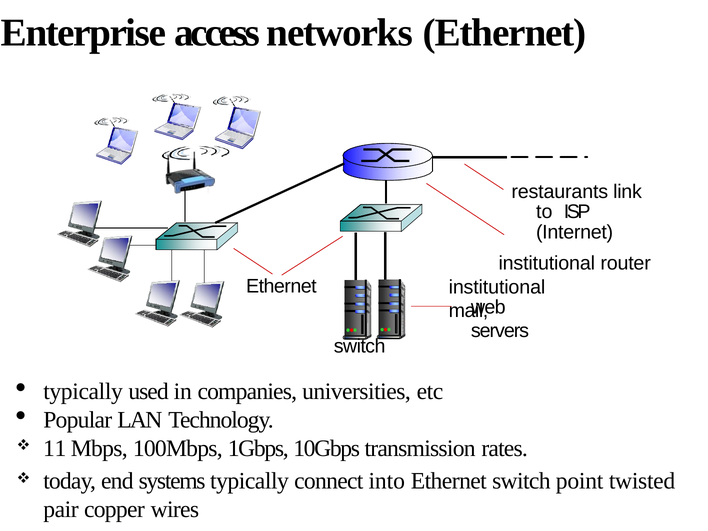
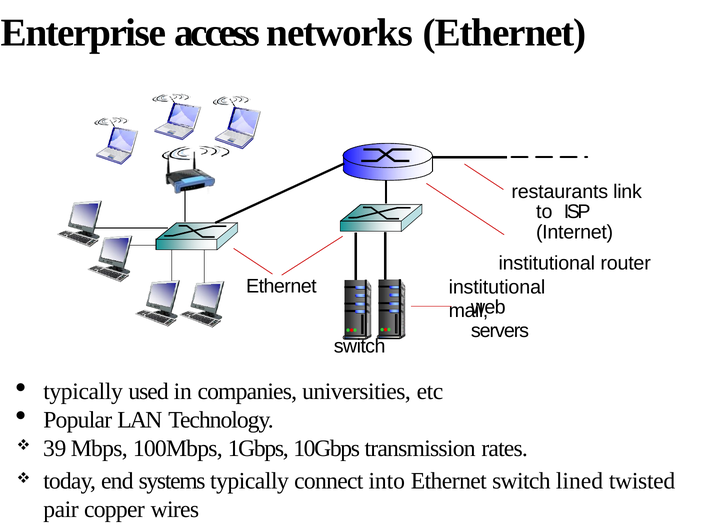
11: 11 -> 39
point: point -> lined
